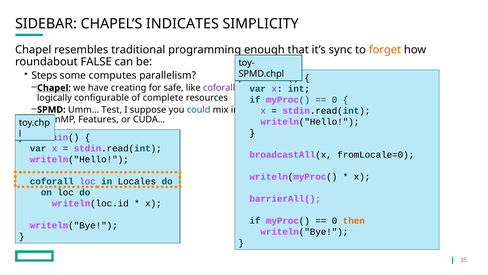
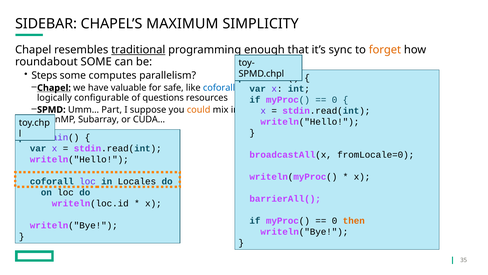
INDICATES: INDICATES -> MAXIMUM
traditional underline: none -> present
roundabout FALSE: FALSE -> SOME
creating: creating -> valuable
coforall at (220, 88) colour: purple -> blue
complete: complete -> questions
Test: Test -> Part
could colour: blue -> orange
Features: Features -> Subarray
